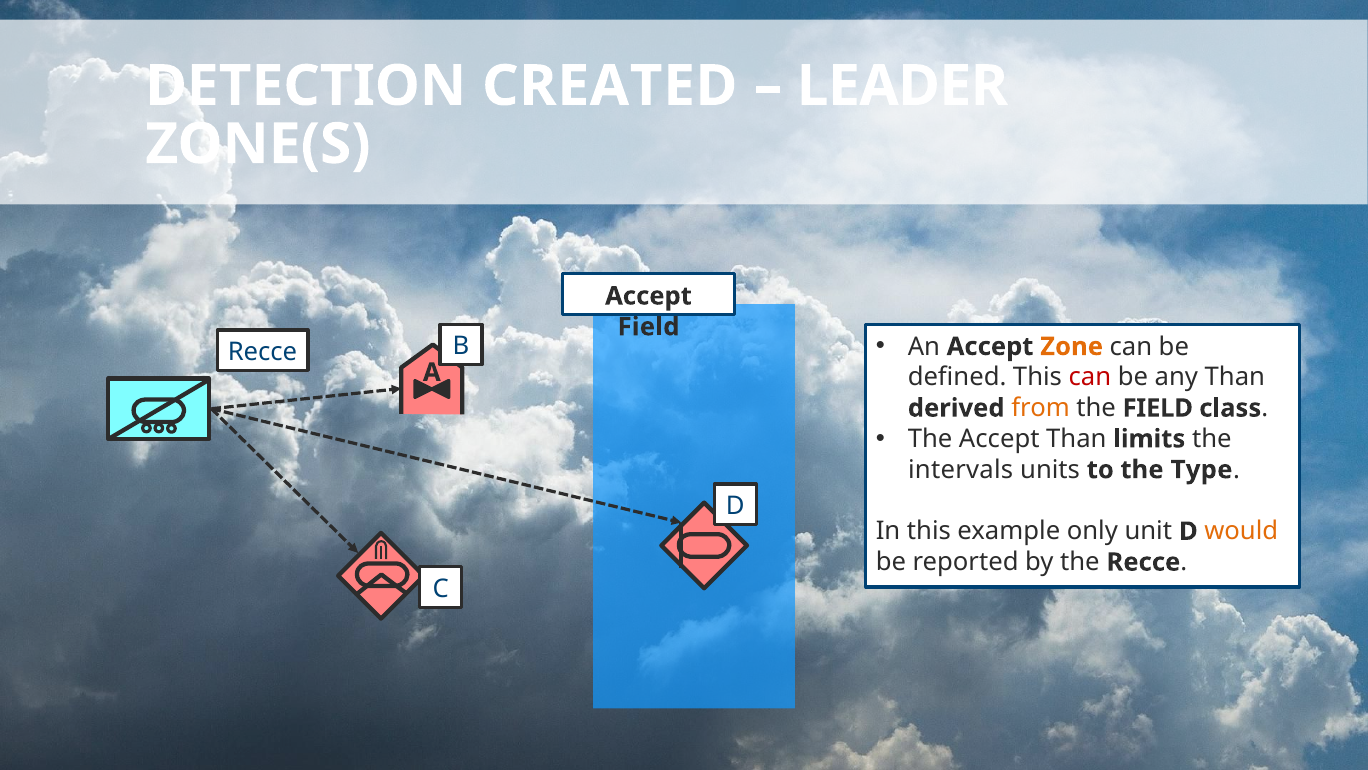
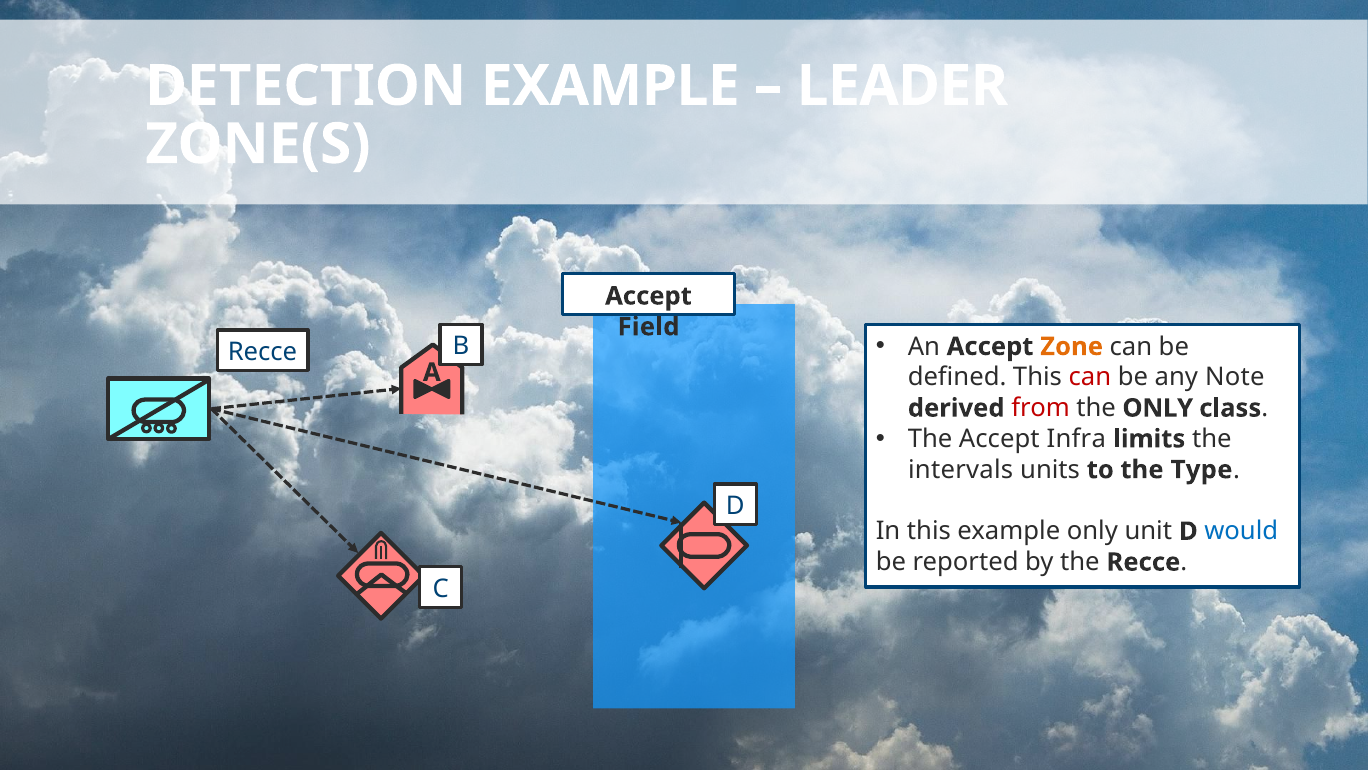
DETECTION CREATED: CREATED -> EXAMPLE
any Than: Than -> Note
from colour: orange -> red
the FIELD: FIELD -> ONLY
Accept Than: Than -> Infra
would colour: orange -> blue
